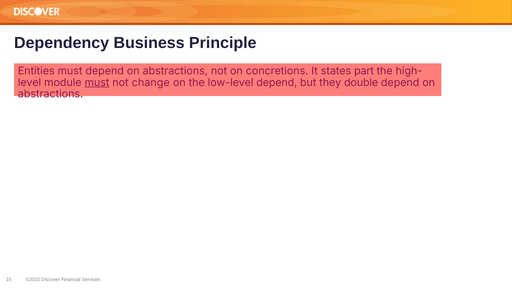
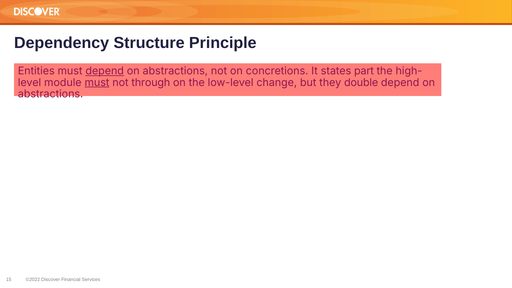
Business: Business -> Structure
depend at (105, 71) underline: none -> present
change: change -> through
low-level depend: depend -> change
